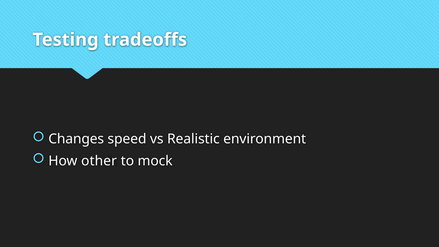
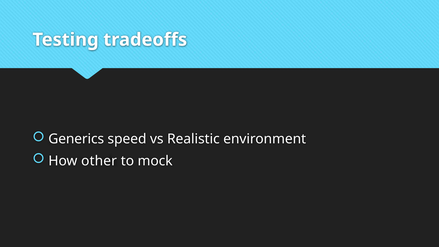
Changes: Changes -> Generics
